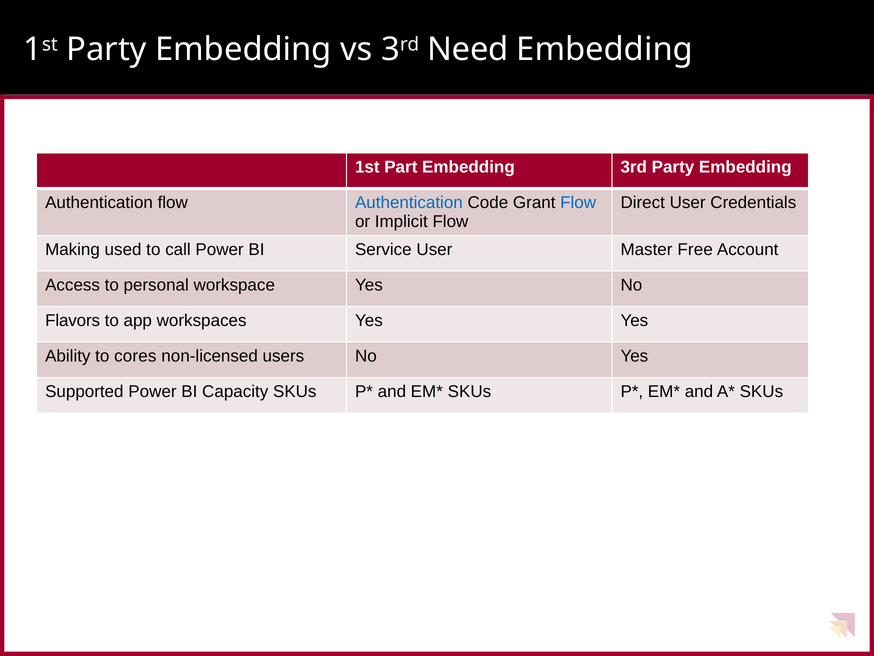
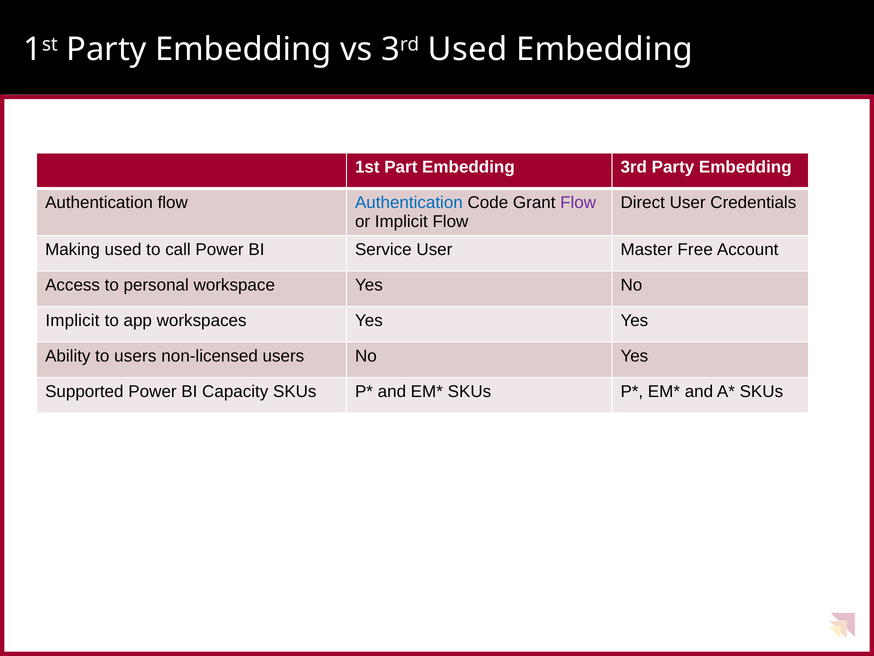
3rd Need: Need -> Used
Flow at (578, 203) colour: blue -> purple
Flavors at (73, 320): Flavors -> Implicit
to cores: cores -> users
